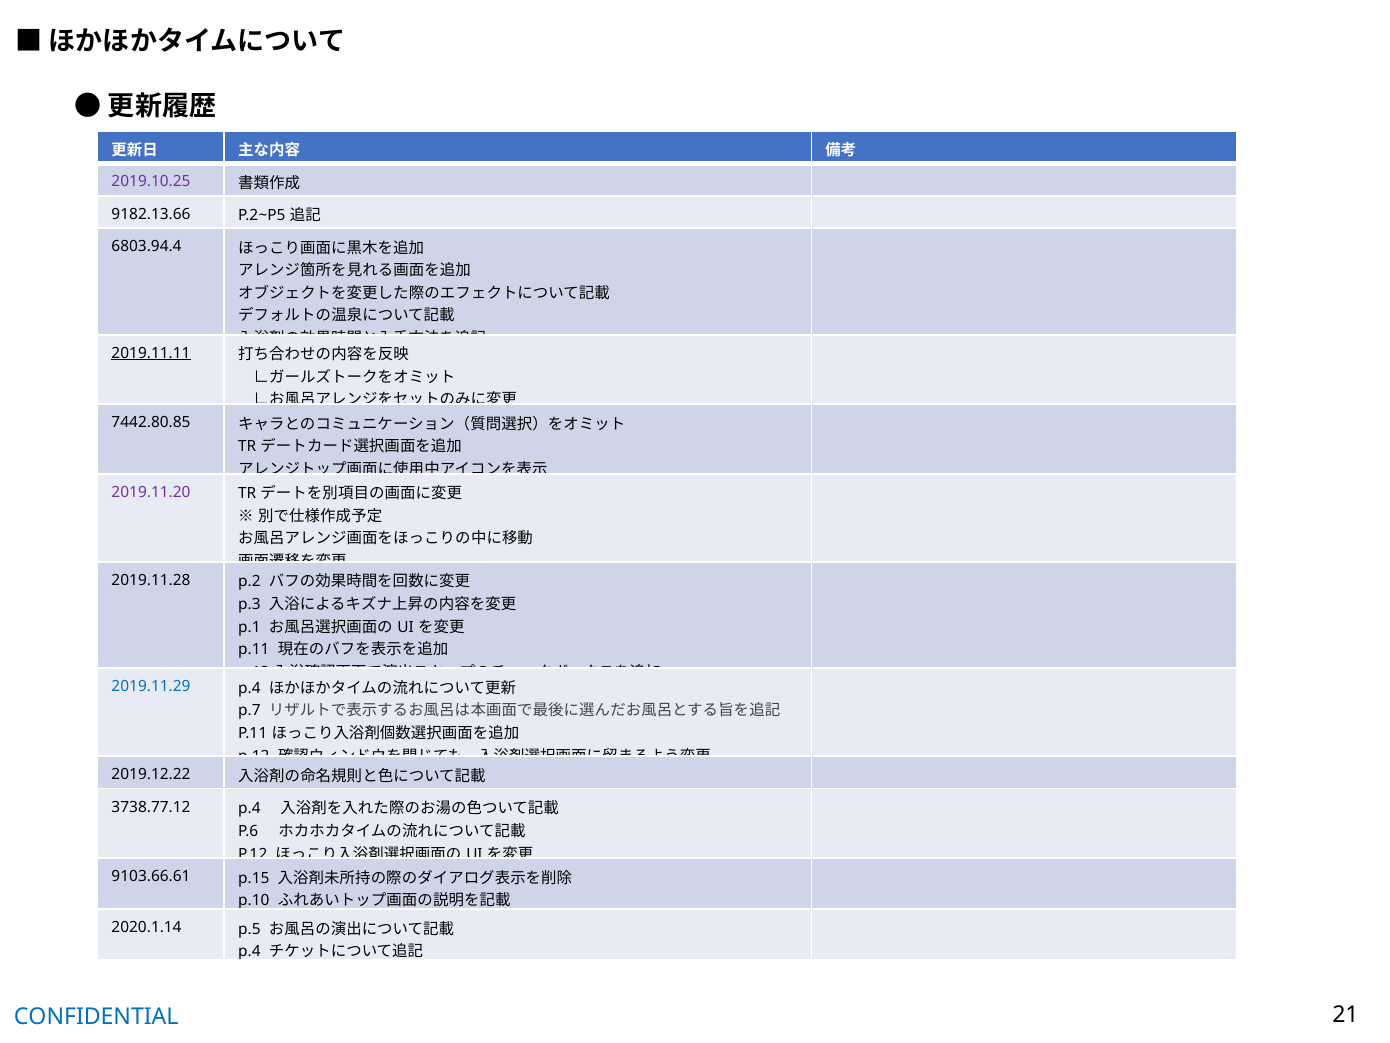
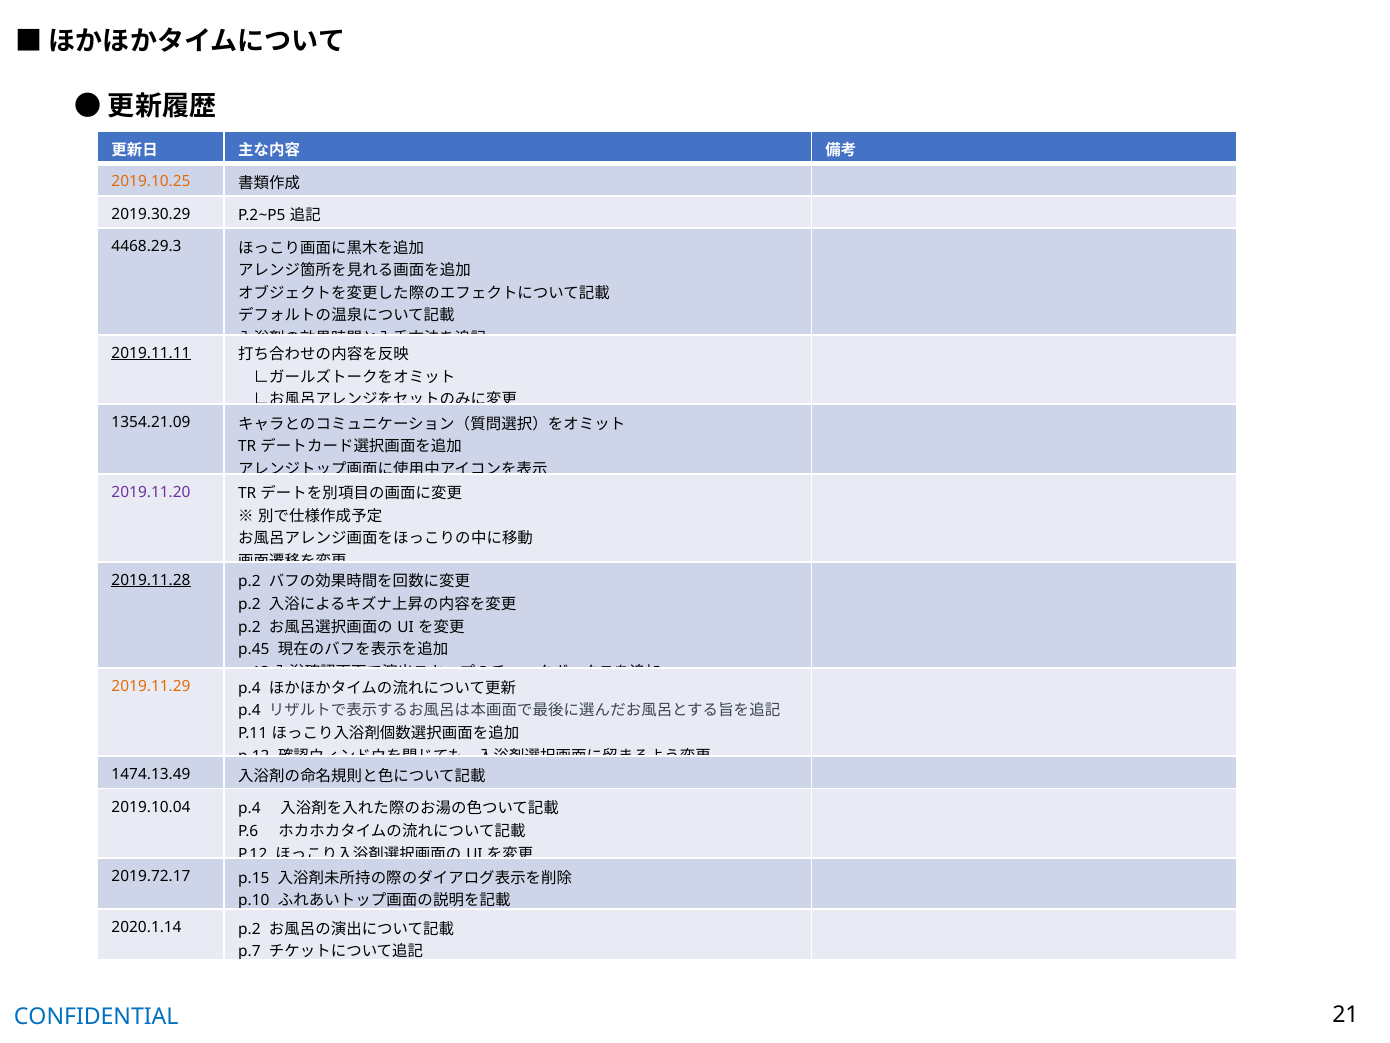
2019.10.25 colour: purple -> orange
9182.13.66: 9182.13.66 -> 2019.30.29
6803.94.4: 6803.94.4 -> 4468.29.3
7442.80.85: 7442.80.85 -> 1354.21.09
2019.11.28 underline: none -> present
p.3 at (249, 604): p.3 -> p.2
p.1 at (249, 627): p.1 -> p.2
p.11 at (254, 649): p.11 -> p.45
2019.11.29 colour: blue -> orange
p.7 at (249, 710): p.7 -> p.4
2019.12.22: 2019.12.22 -> 1474.13.49
3738.77.12: 3738.77.12 -> 2019.10.04
9103.66.61: 9103.66.61 -> 2019.72.17
2020.1.14 p.5: p.5 -> p.2
p.4 at (249, 951): p.4 -> p.7
